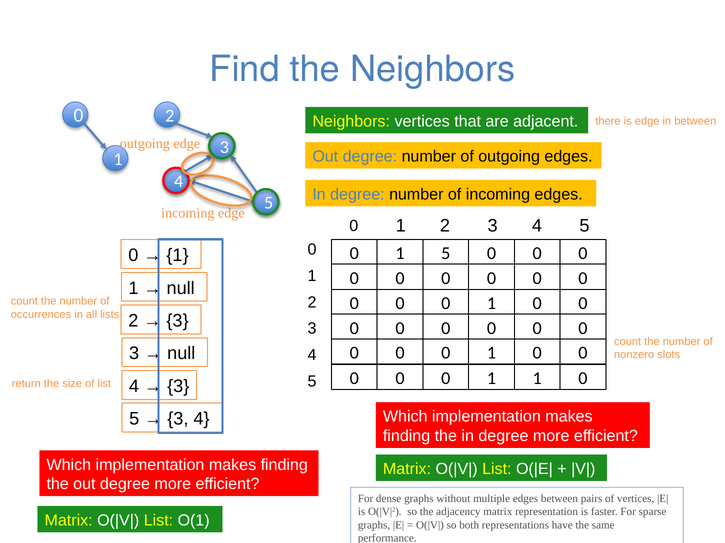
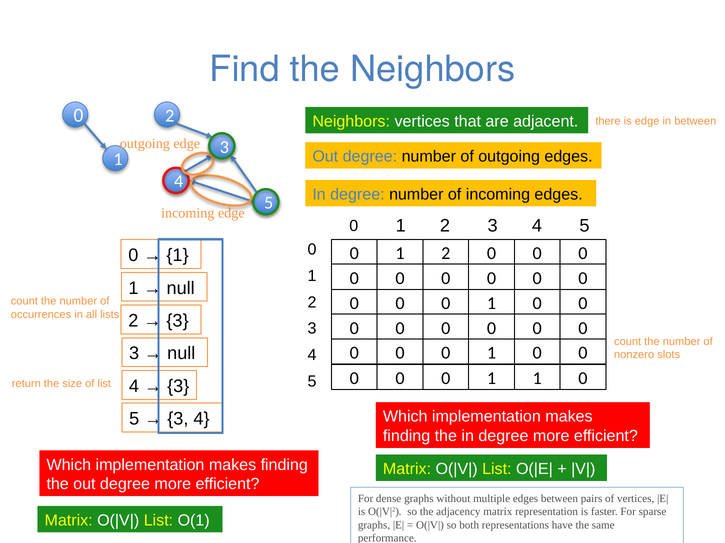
5 at (446, 254): 5 -> 2
